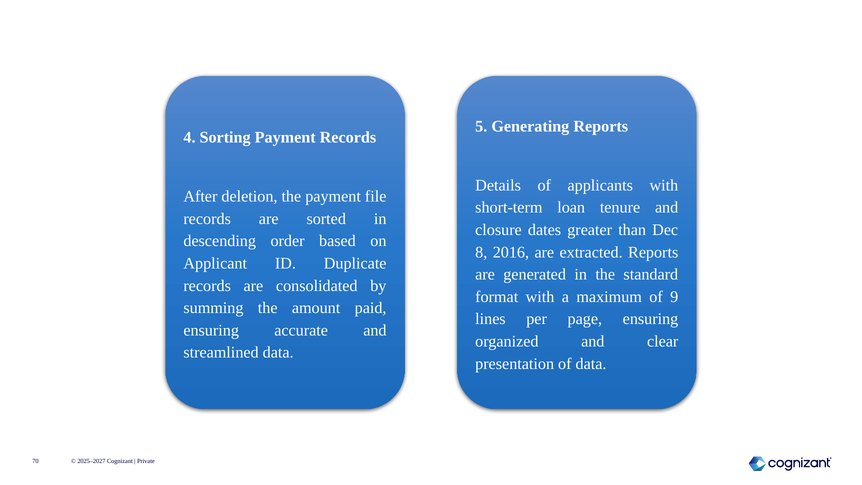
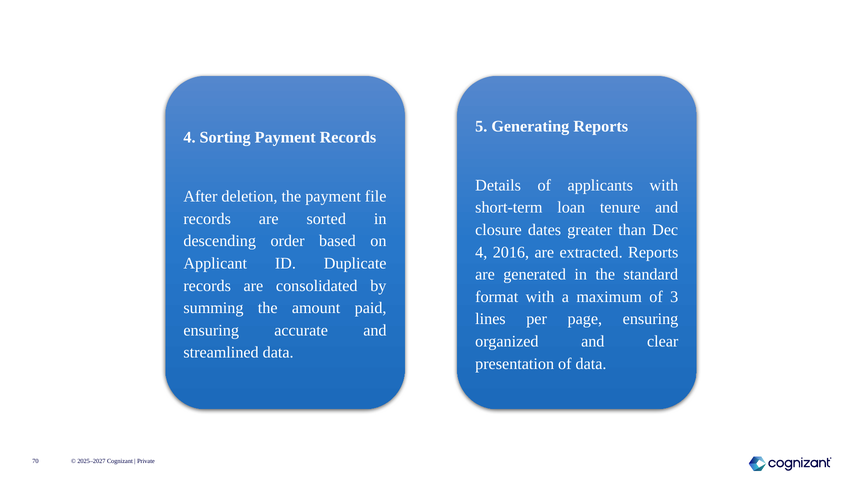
8 at (481, 252): 8 -> 4
9: 9 -> 3
